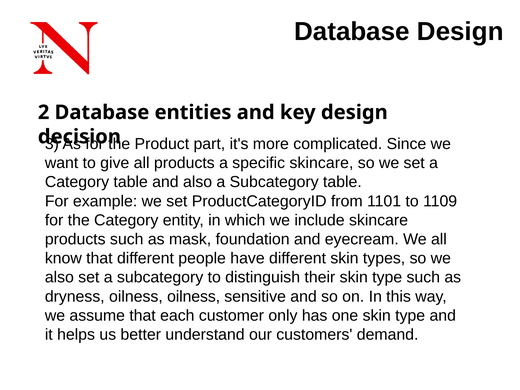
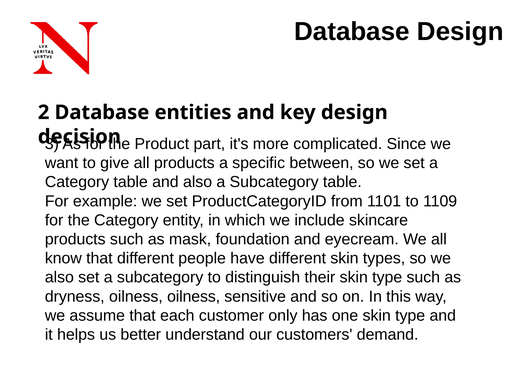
specific skincare: skincare -> between
